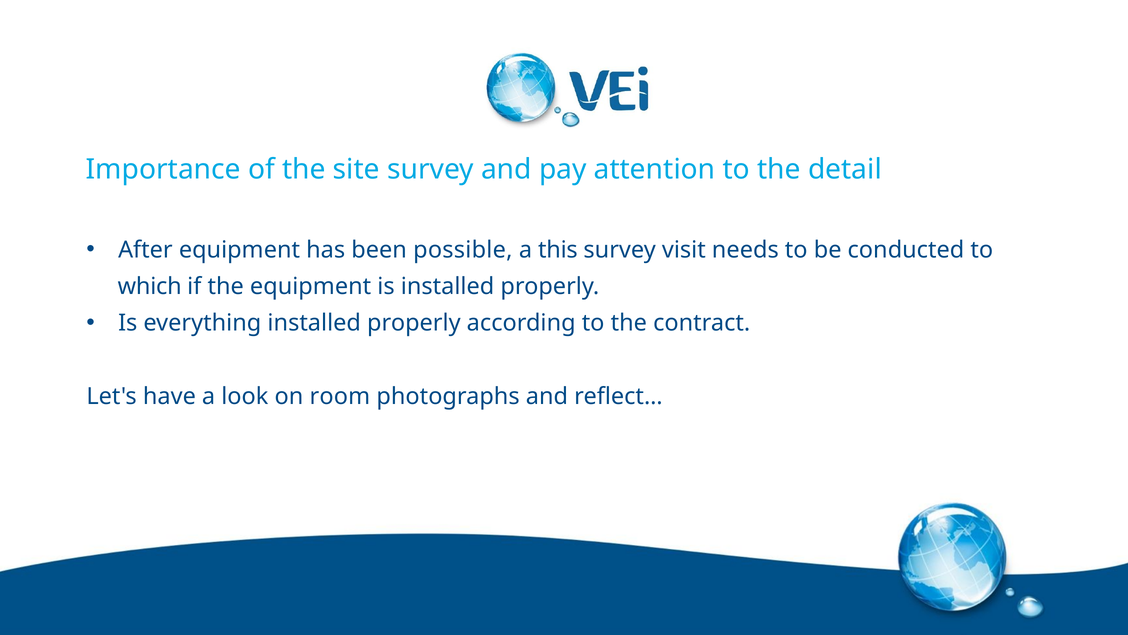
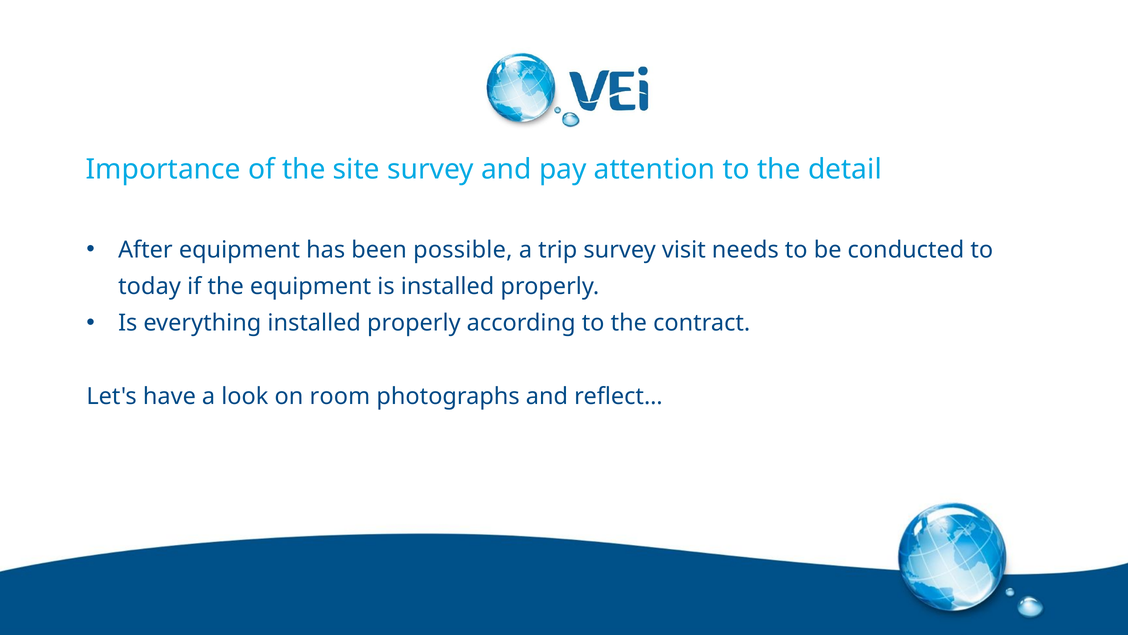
this: this -> trip
which: which -> today
